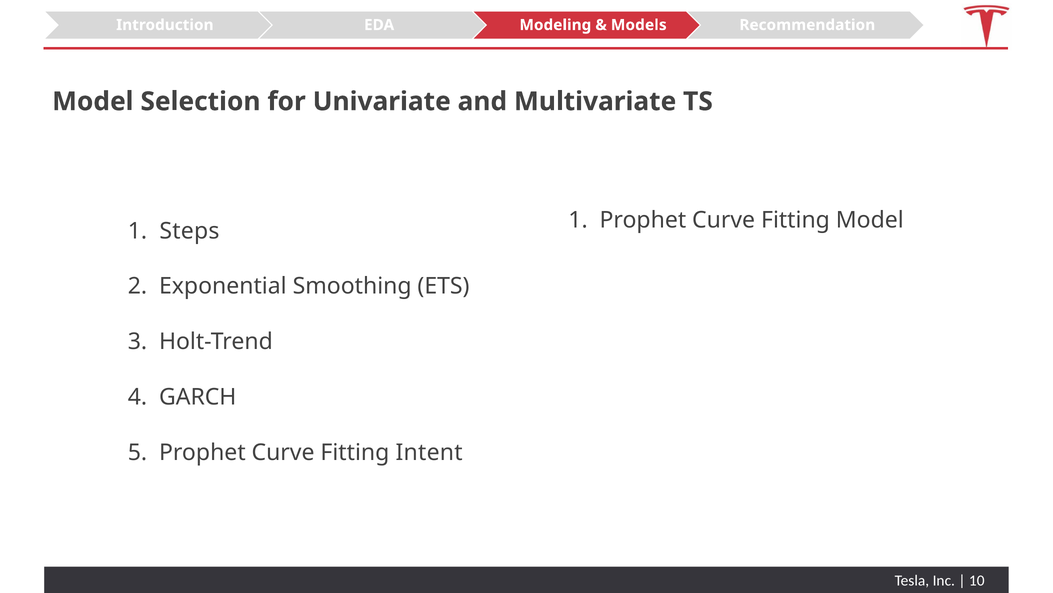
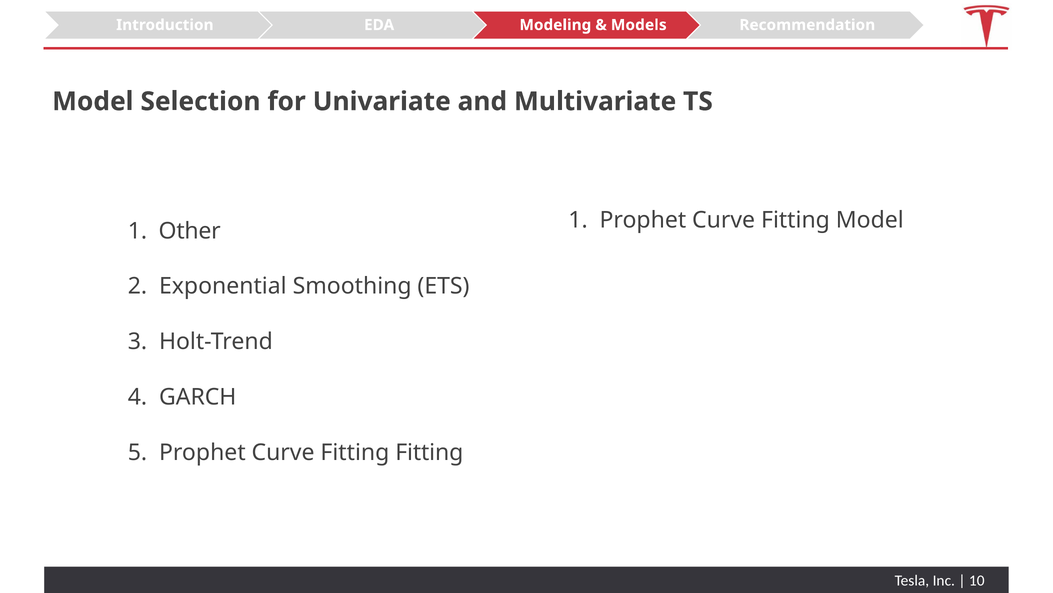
Steps: Steps -> Other
Fitting Intent: Intent -> Fitting
